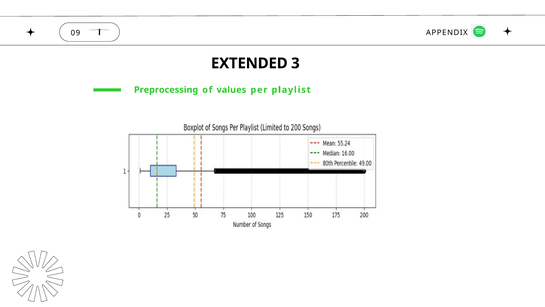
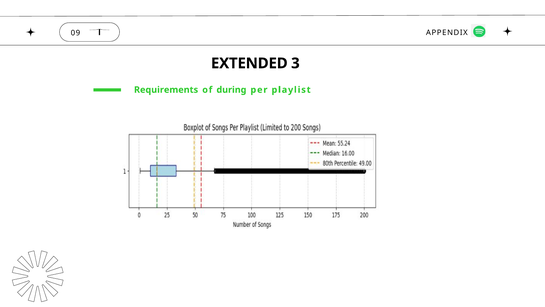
Preprocessing: Preprocessing -> Requirements
values: values -> during
